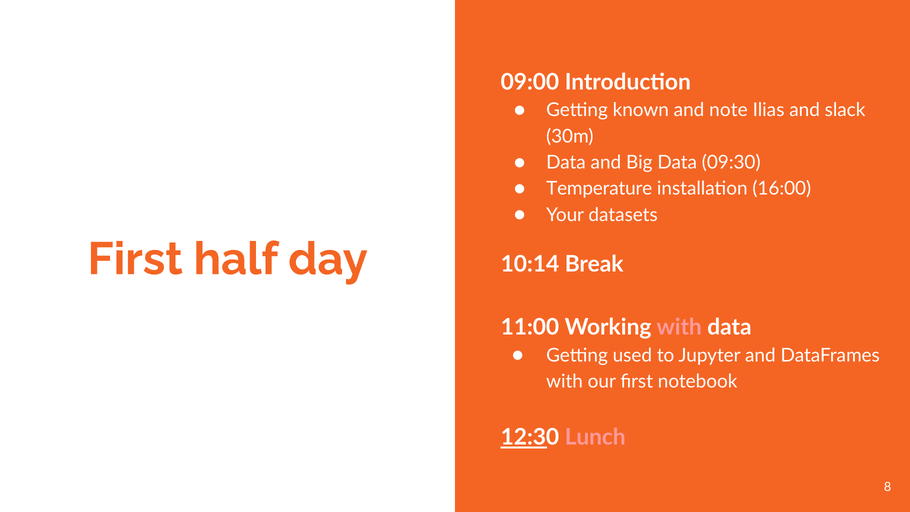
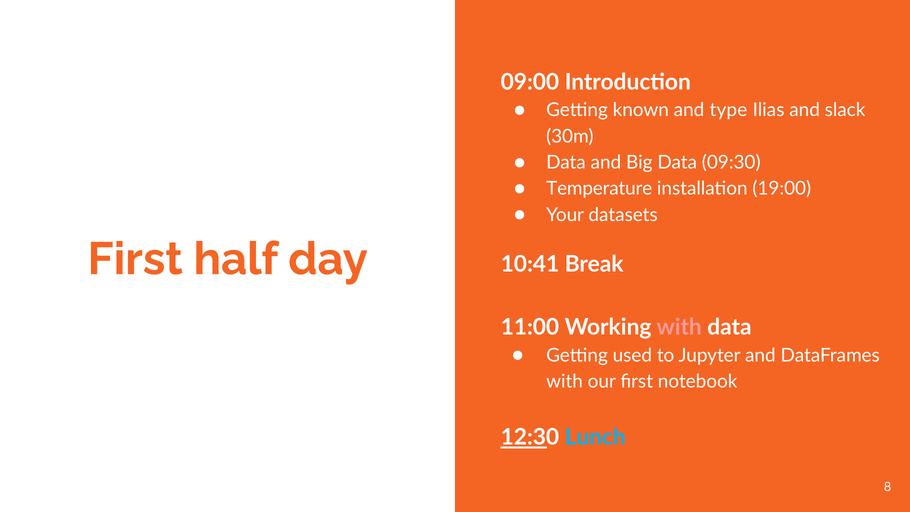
note: note -> type
16:00: 16:00 -> 19:00
10:14: 10:14 -> 10:41
Lunch colour: pink -> light blue
